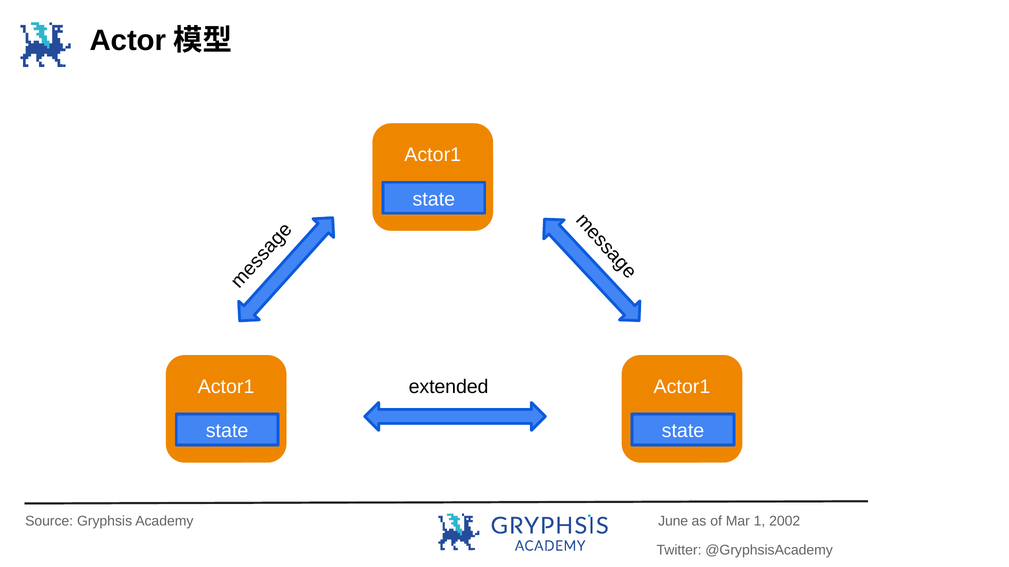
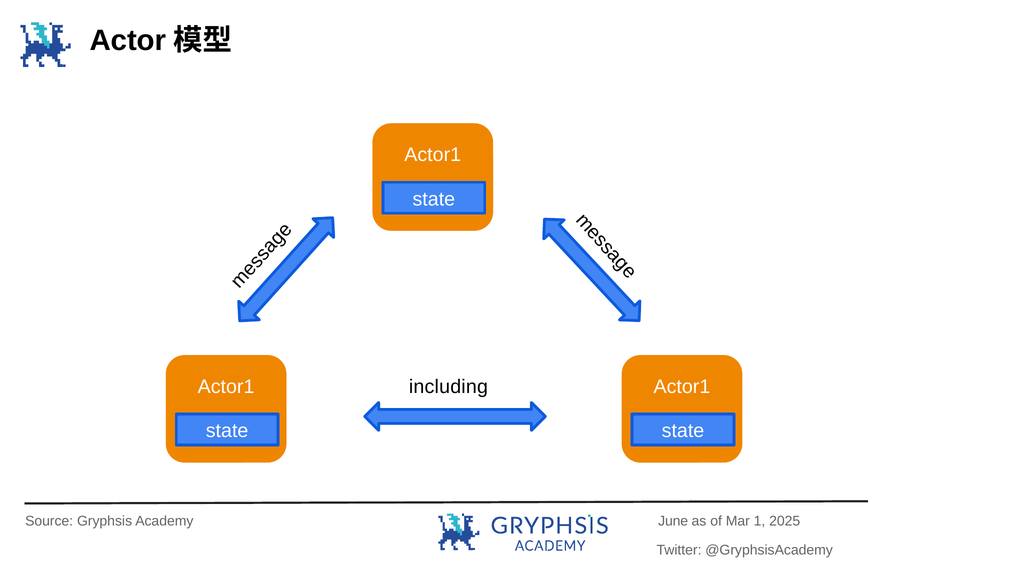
extended: extended -> including
2002: 2002 -> 2025
